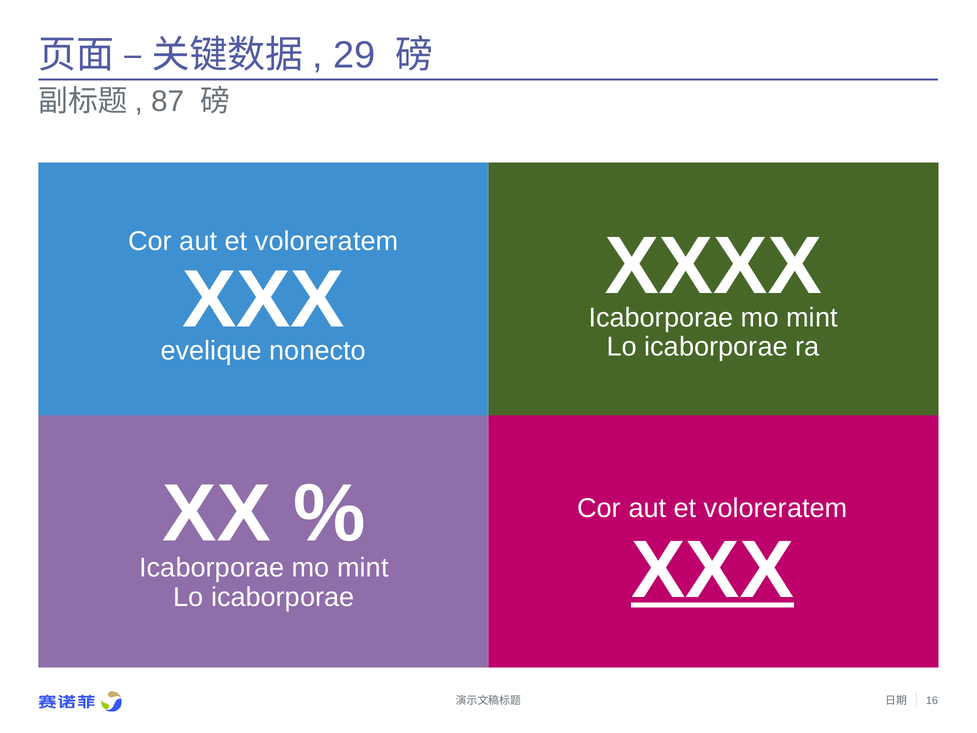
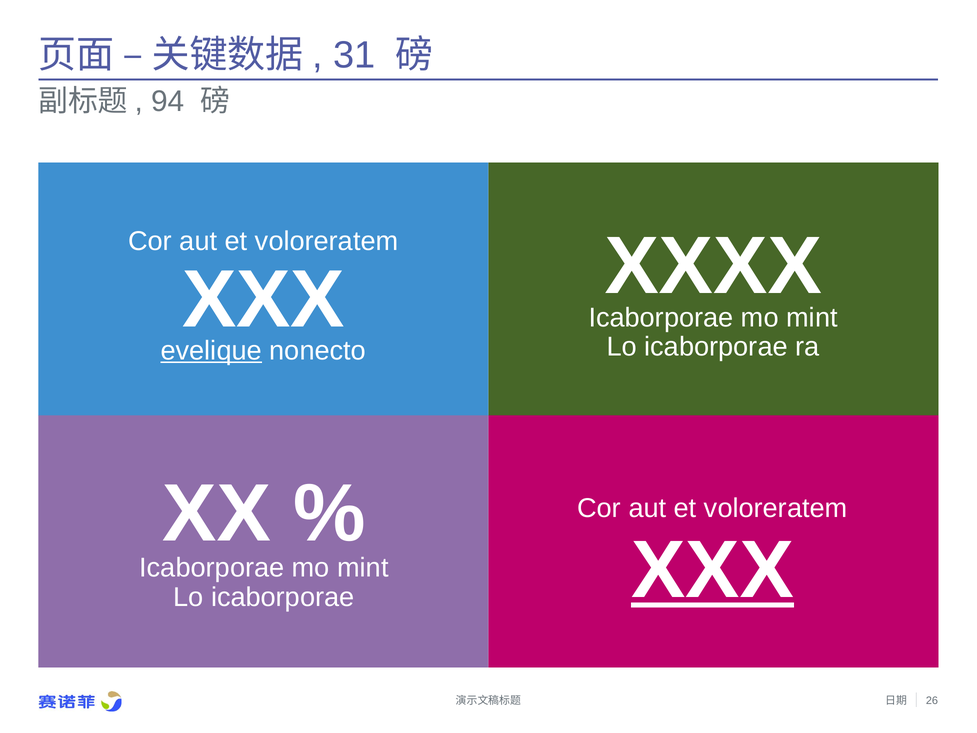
29: 29 -> 31
87: 87 -> 94
evelique underline: none -> present
16: 16 -> 26
